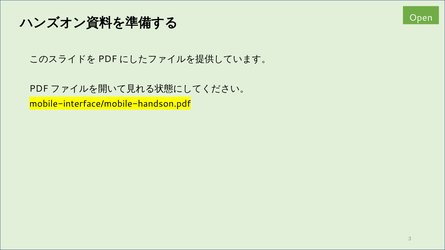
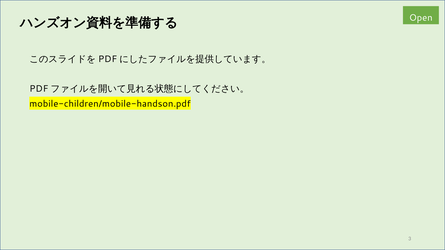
mobile-interface/mobile-handson.pdf: mobile-interface/mobile-handson.pdf -> mobile-children/mobile-handson.pdf
